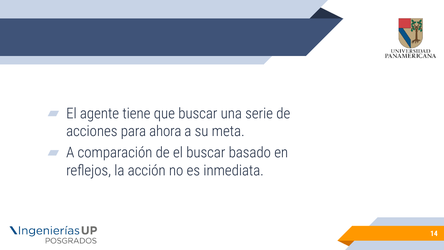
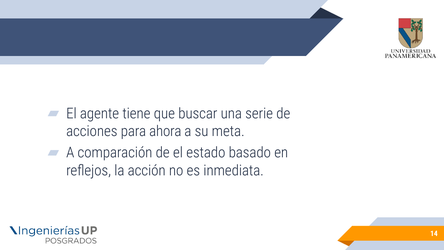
el buscar: buscar -> estado
